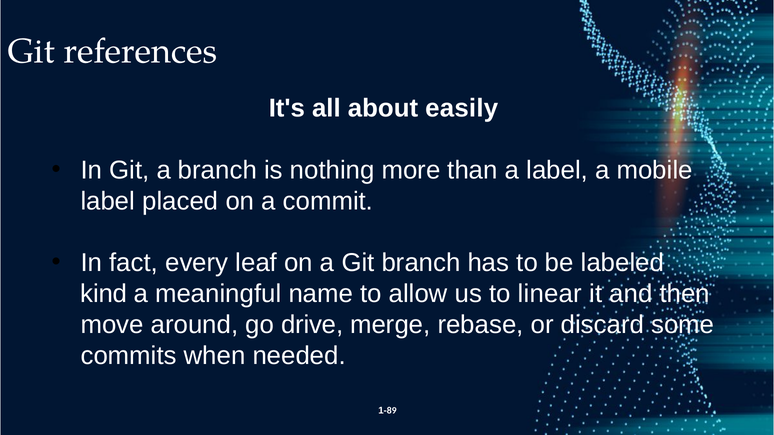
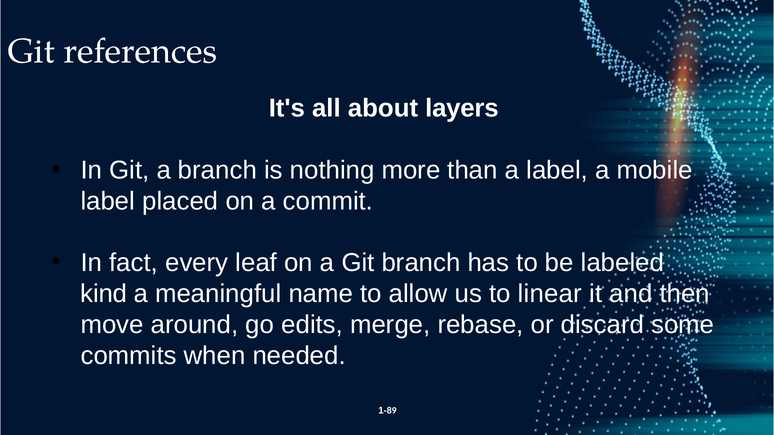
easily: easily -> layers
drive: drive -> edits
